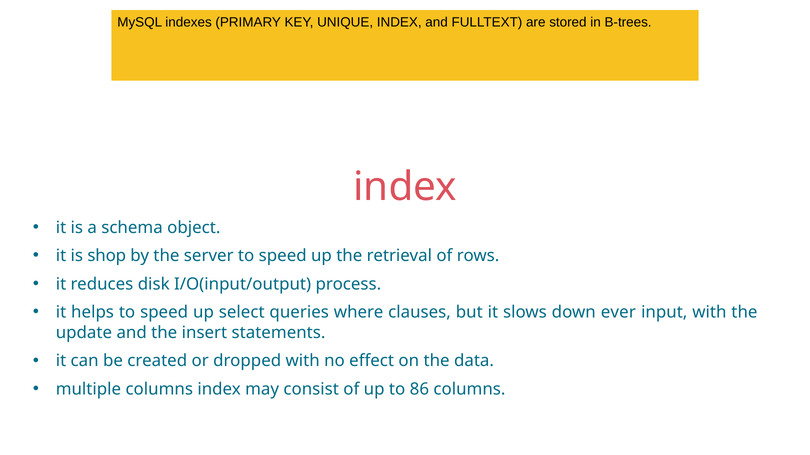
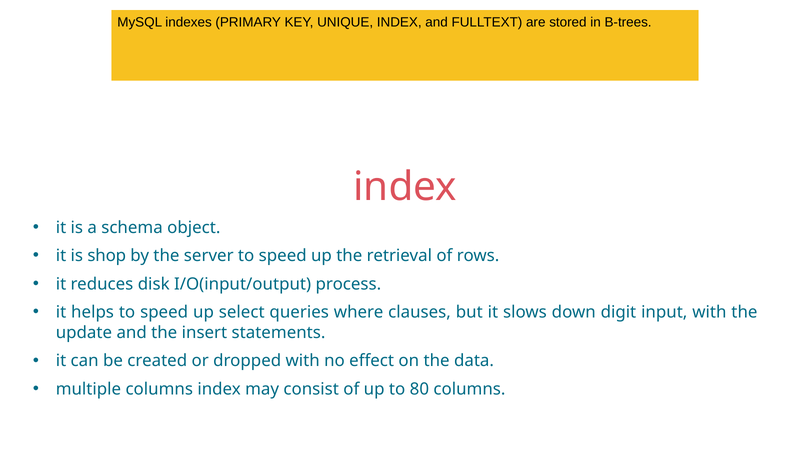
ever: ever -> digit
86: 86 -> 80
